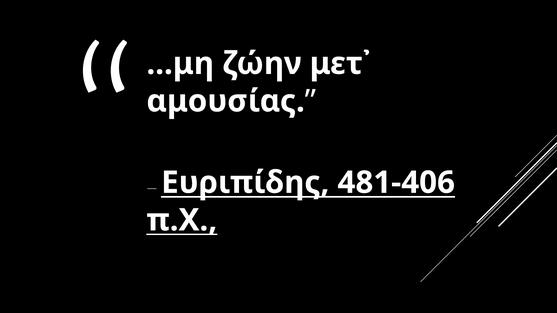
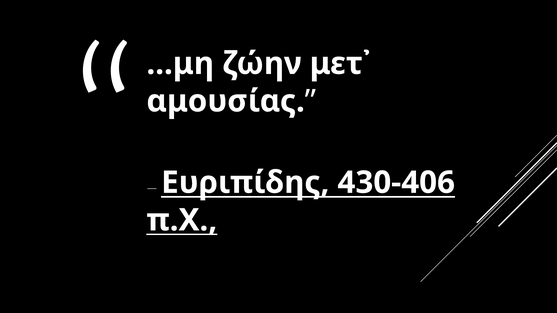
481-406: 481-406 -> 430-406
